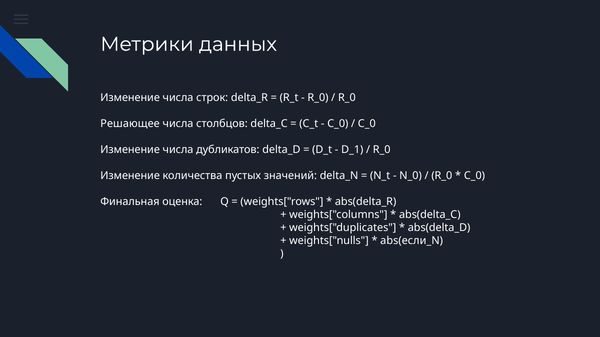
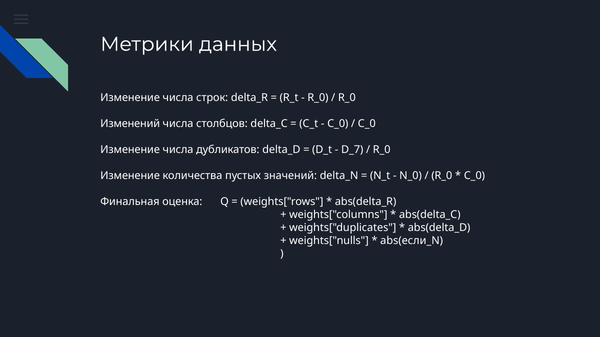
Решающее: Решающее -> Изменений
D_1: D_1 -> D_7
